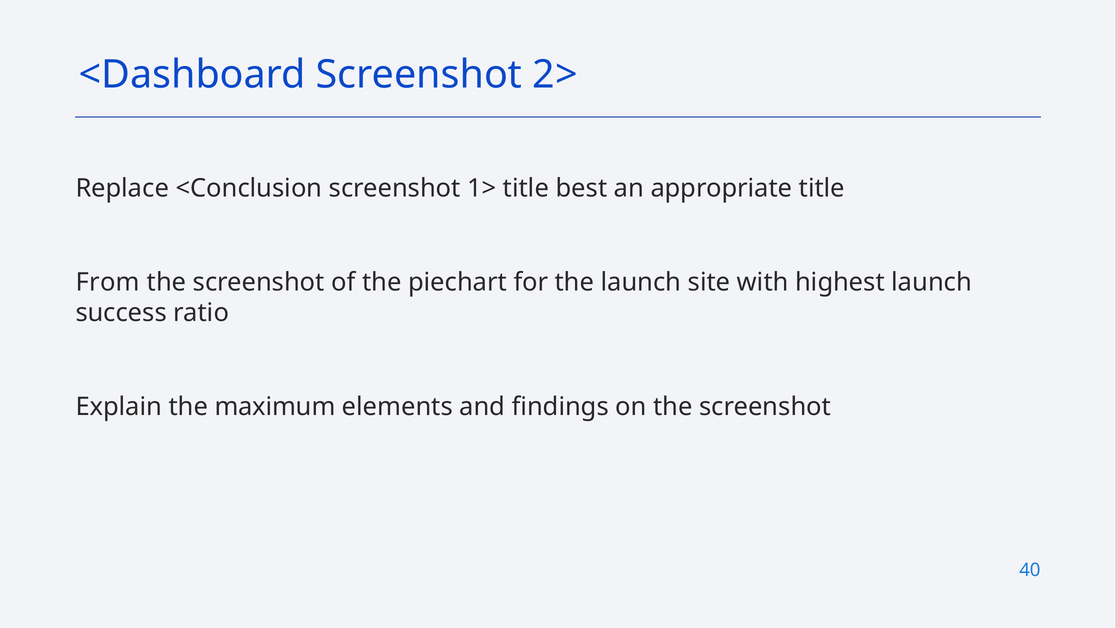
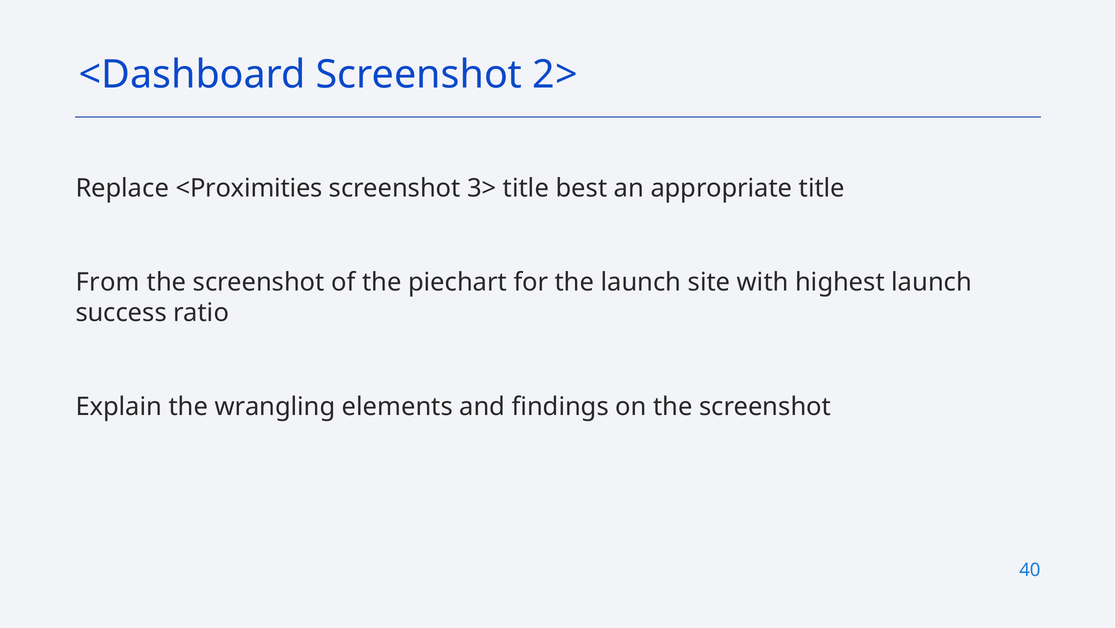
<Conclusion: <Conclusion -> <Proximities
1>: 1> -> 3>
maximum: maximum -> wrangling
